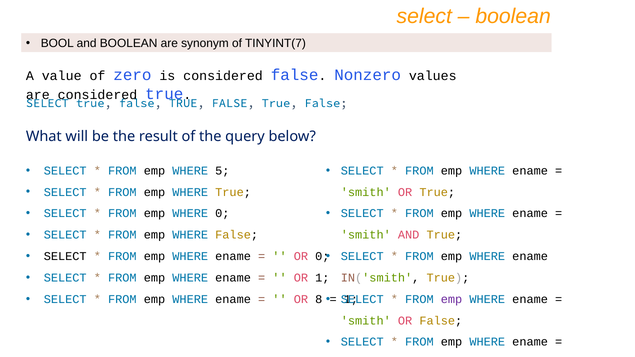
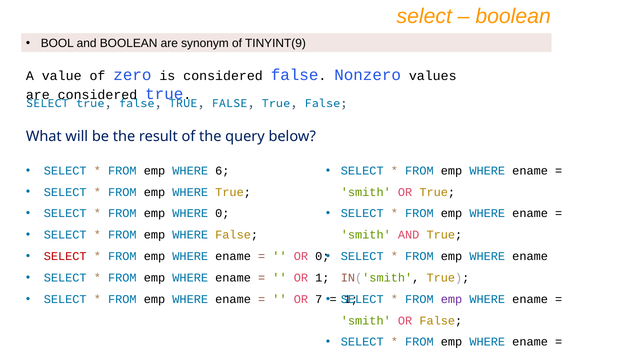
TINYINT(7: TINYINT(7 -> TINYINT(9
5: 5 -> 6
SELECT at (65, 257) colour: black -> red
8: 8 -> 7
